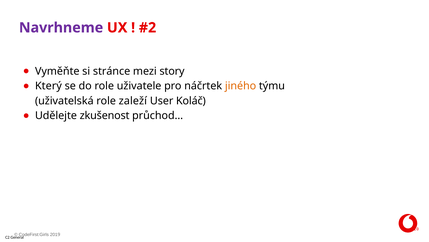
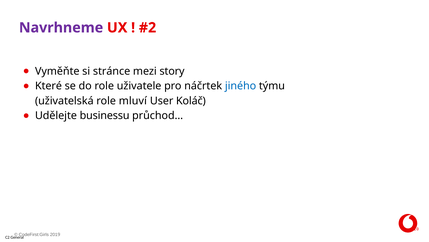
Který: Který -> Které
jiného colour: orange -> blue
zaleží: zaleží -> mluví
zkušenost: zkušenost -> businessu
